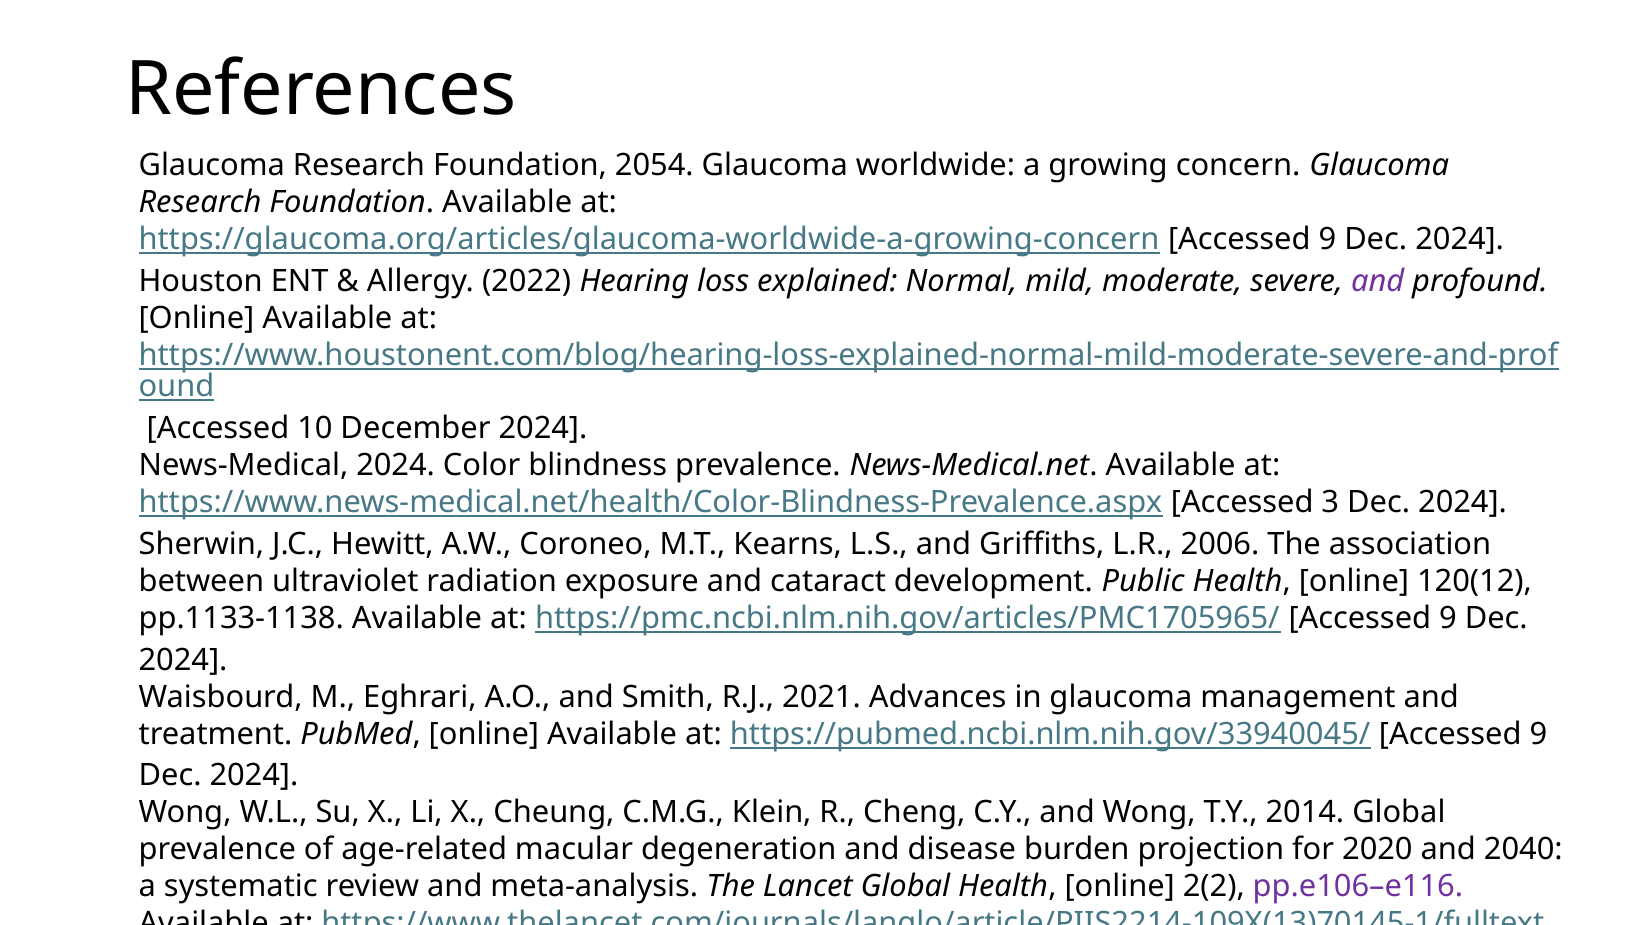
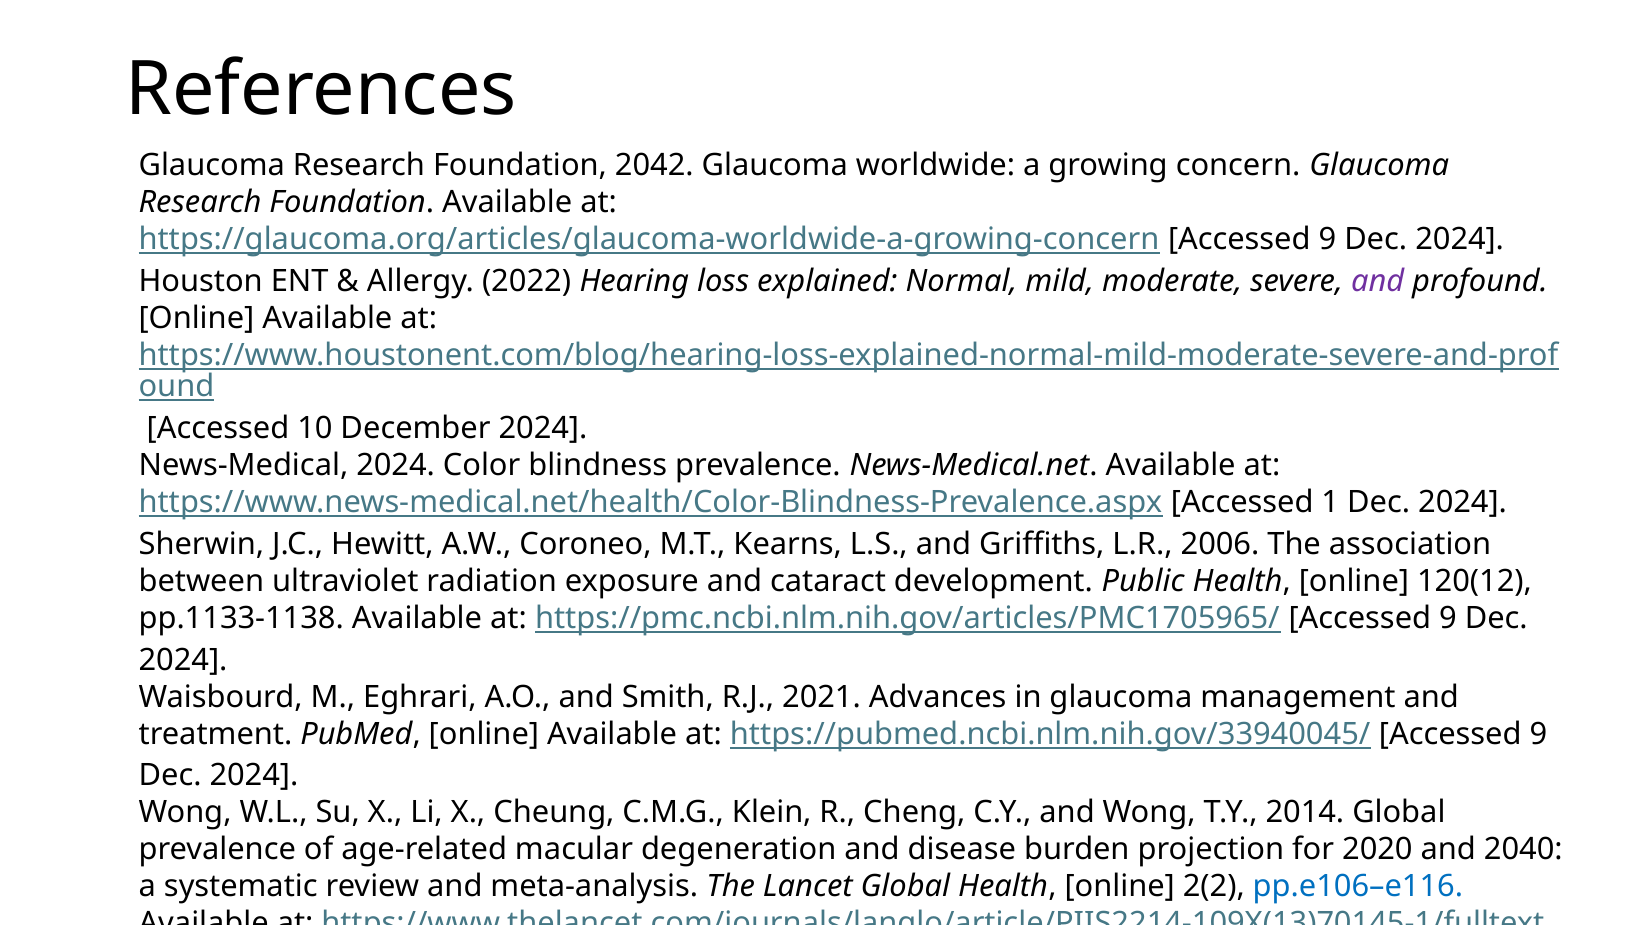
2054: 2054 -> 2042
3: 3 -> 1
pp.e106–e116 colour: purple -> blue
